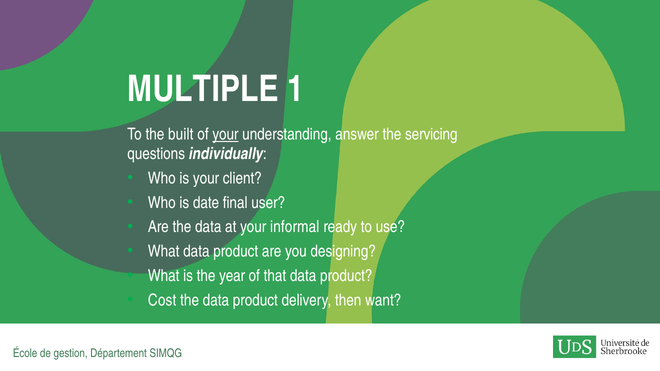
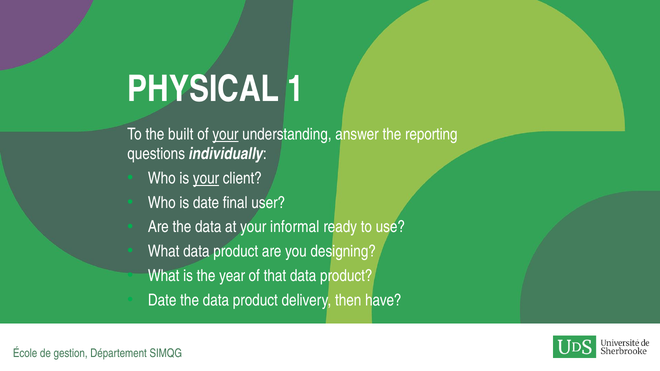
MULTIPLE: MULTIPLE -> PHYSICAL
servicing: servicing -> reporting
your at (206, 178) underline: none -> present
Cost at (162, 300): Cost -> Date
want: want -> have
